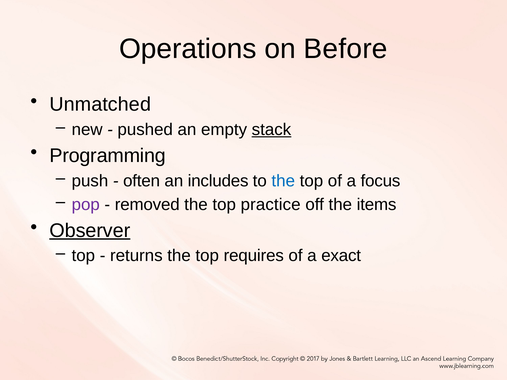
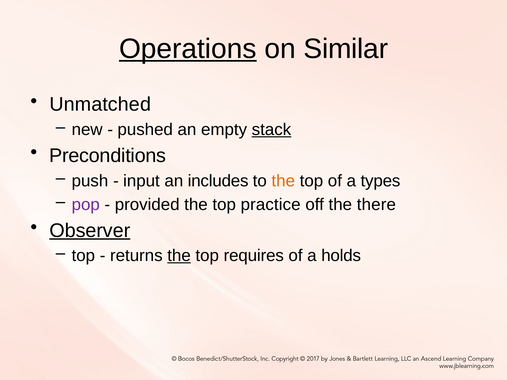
Operations underline: none -> present
Before: Before -> Similar
Programming: Programming -> Preconditions
often: often -> input
the at (283, 181) colour: blue -> orange
focus: focus -> types
removed: removed -> provided
items: items -> there
the at (179, 256) underline: none -> present
exact: exact -> holds
